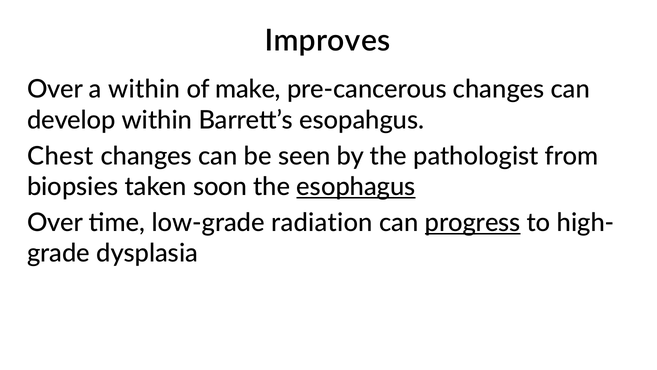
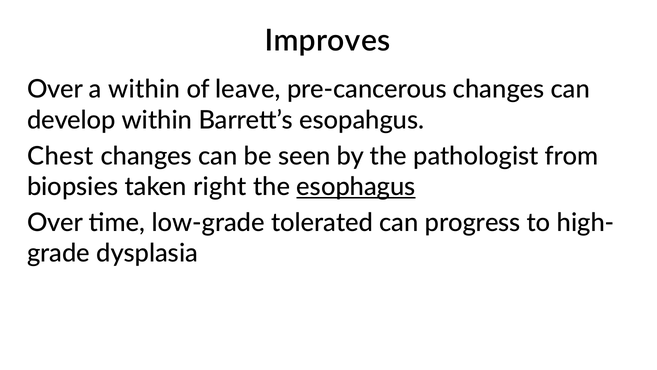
make: make -> leave
soon: soon -> right
radiation: radiation -> tolerated
progress underline: present -> none
